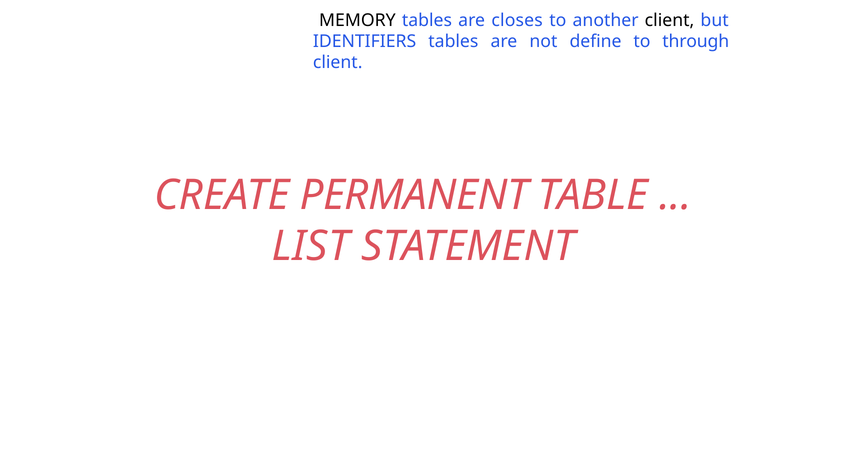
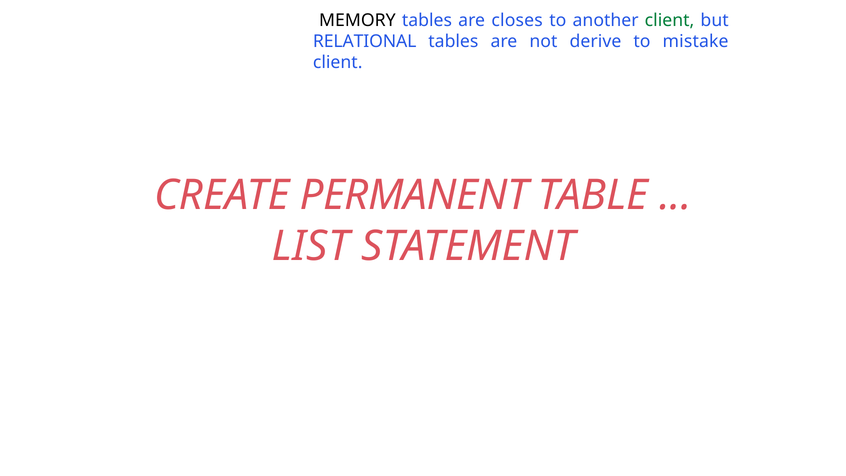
client at (670, 20) colour: black -> green
IDENTIFIERS: IDENTIFIERS -> RELATIONAL
define: define -> derive
through: through -> mistake
